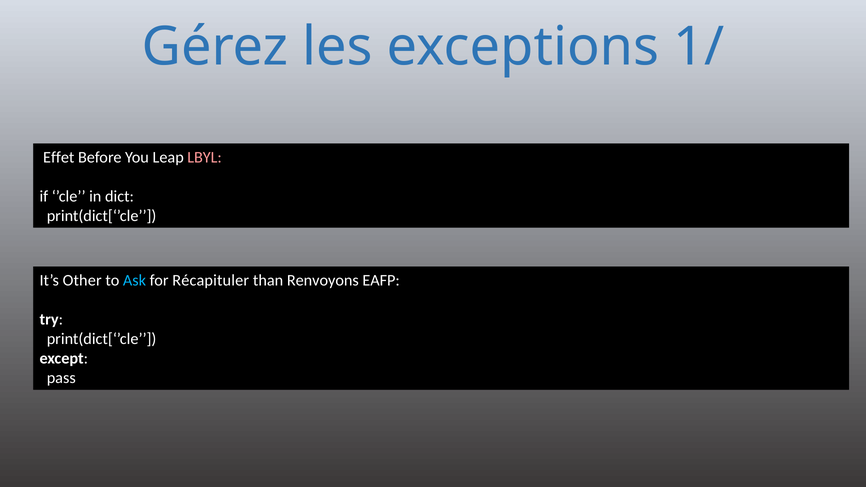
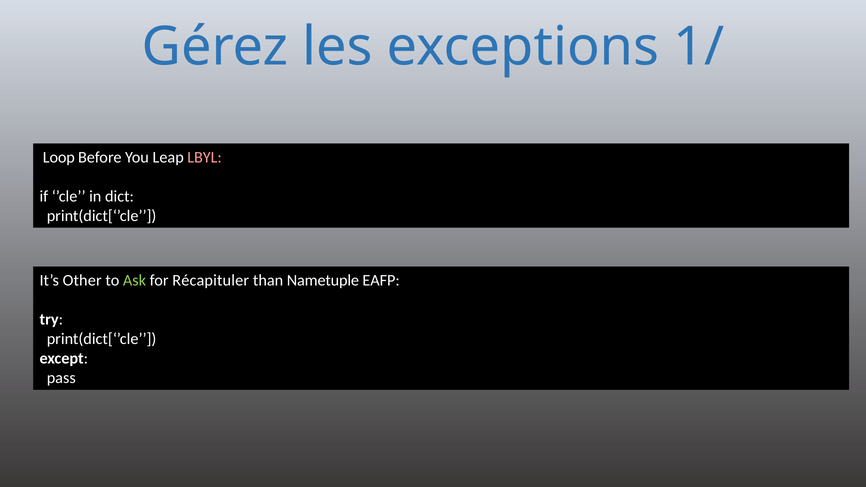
Effet: Effet -> Loop
Ask colour: light blue -> light green
Renvoyons: Renvoyons -> Nametuple
